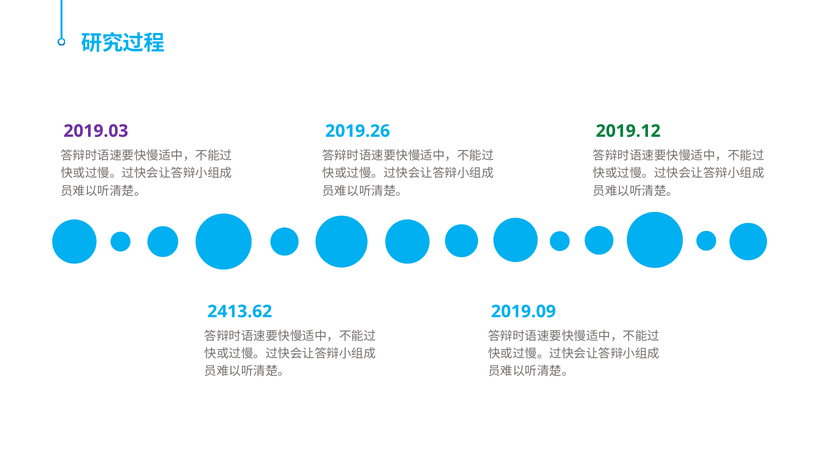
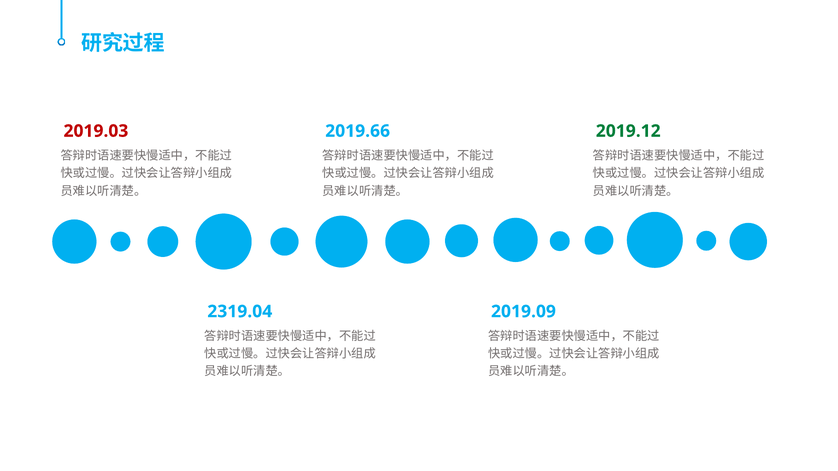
2019.03 colour: purple -> red
2019.26: 2019.26 -> 2019.66
2413.62: 2413.62 -> 2319.04
